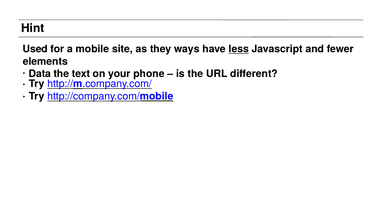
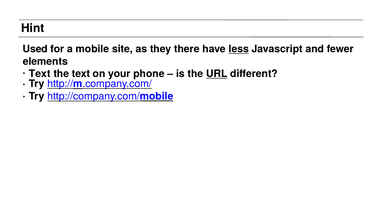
ways: ways -> there
Data at (40, 74): Data -> Text
URL underline: none -> present
